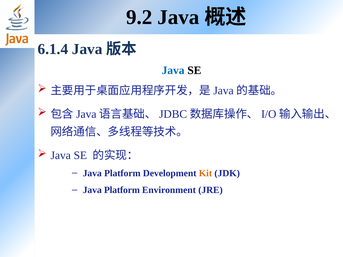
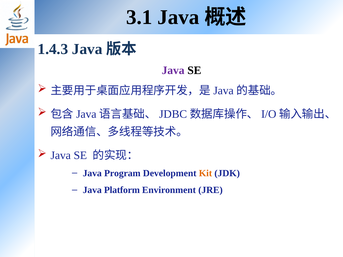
9.2: 9.2 -> 3.1
6.1.4: 6.1.4 -> 1.4.3
Java at (173, 70) colour: blue -> purple
Platform at (122, 173): Platform -> Program
